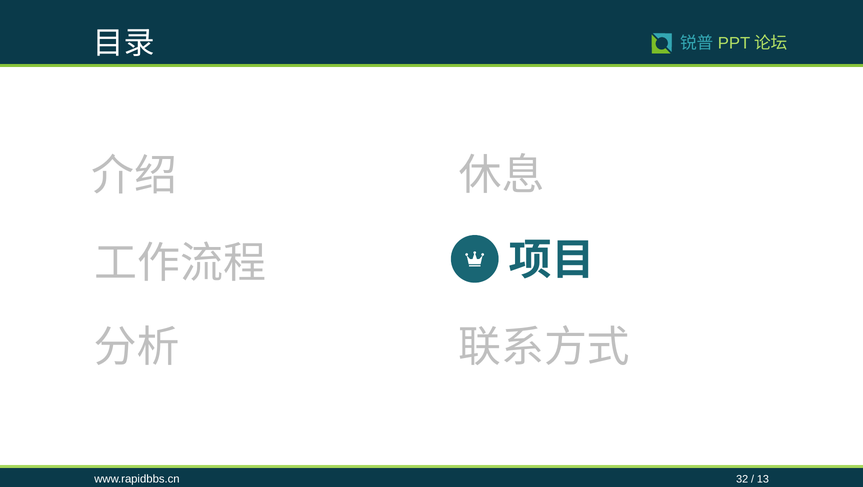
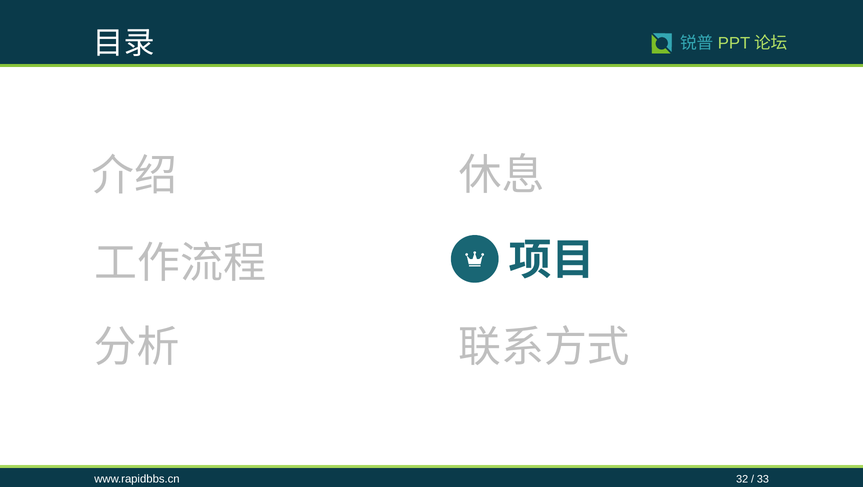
13: 13 -> 33
